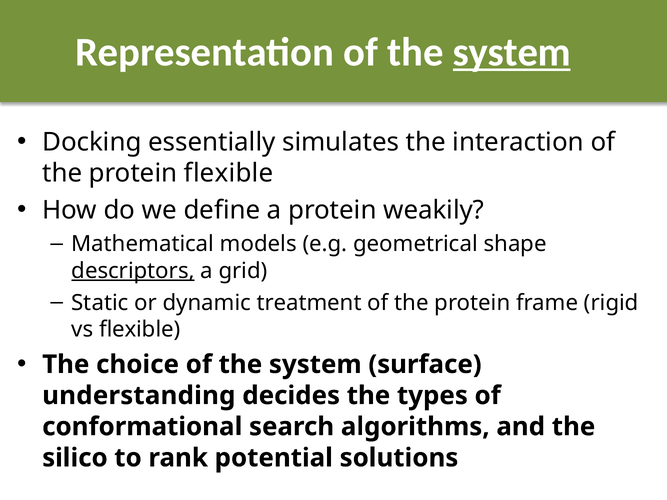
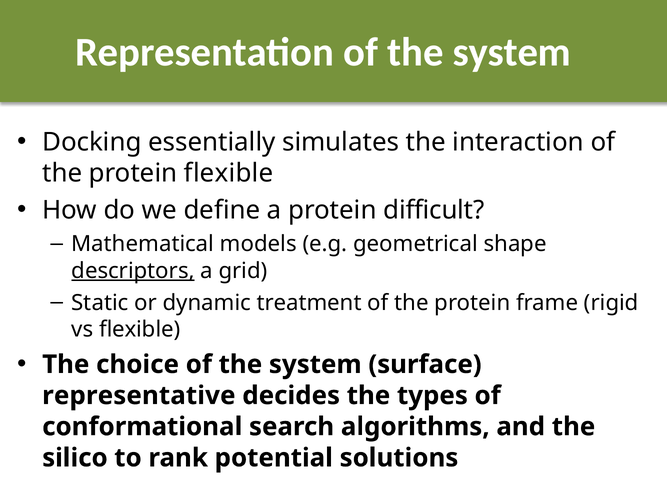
system at (512, 52) underline: present -> none
weakily: weakily -> difficult
understanding: understanding -> representative
